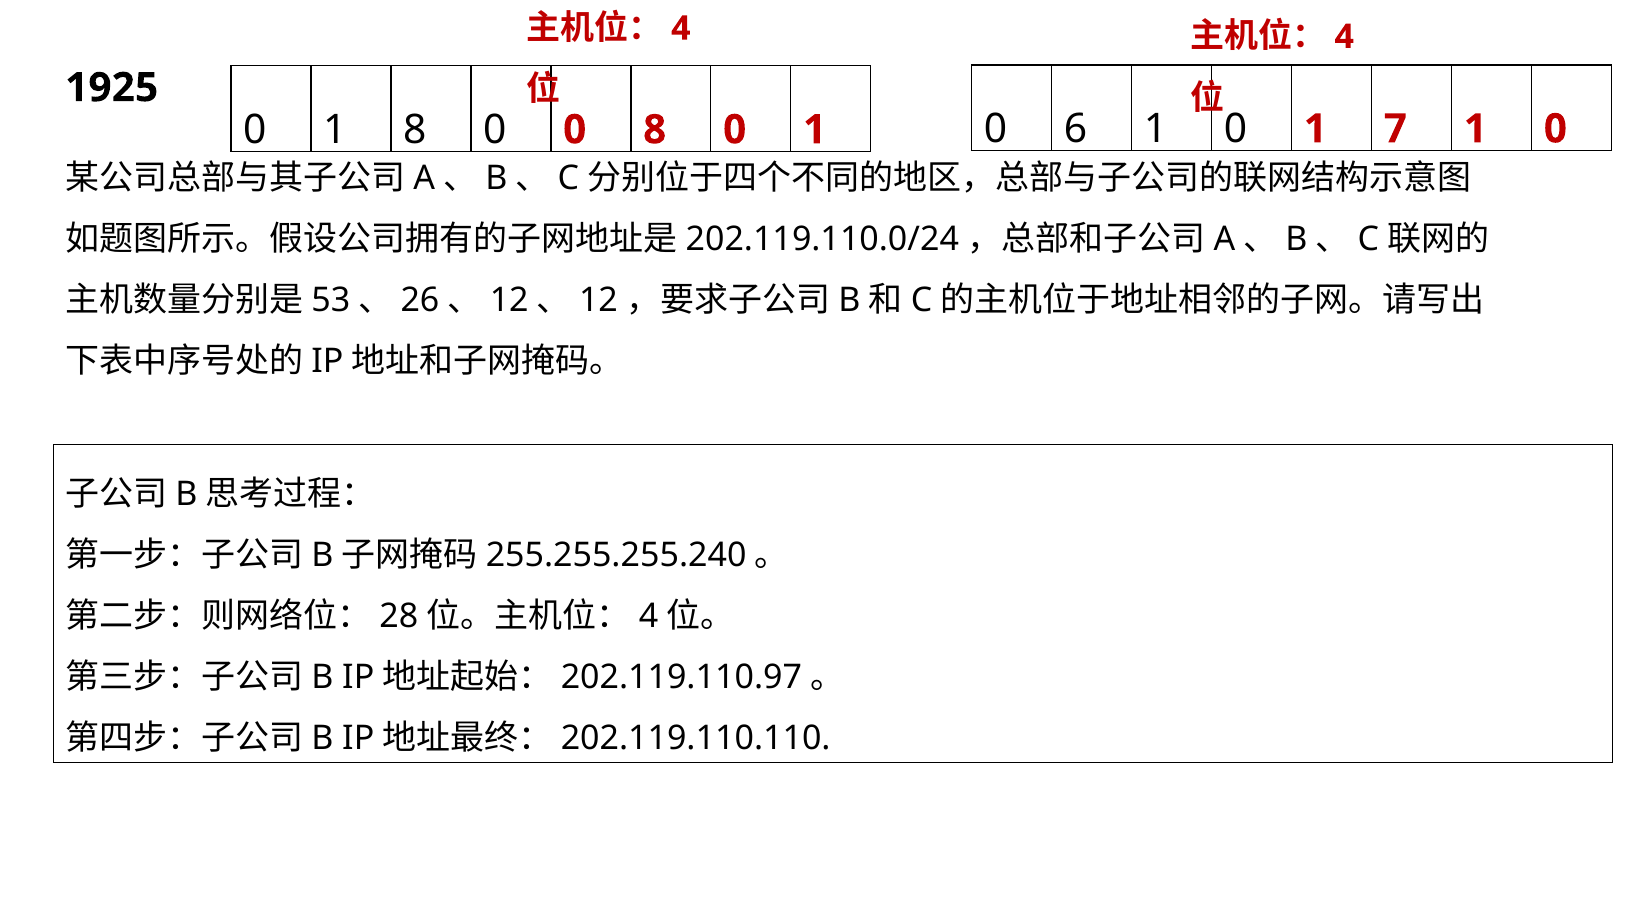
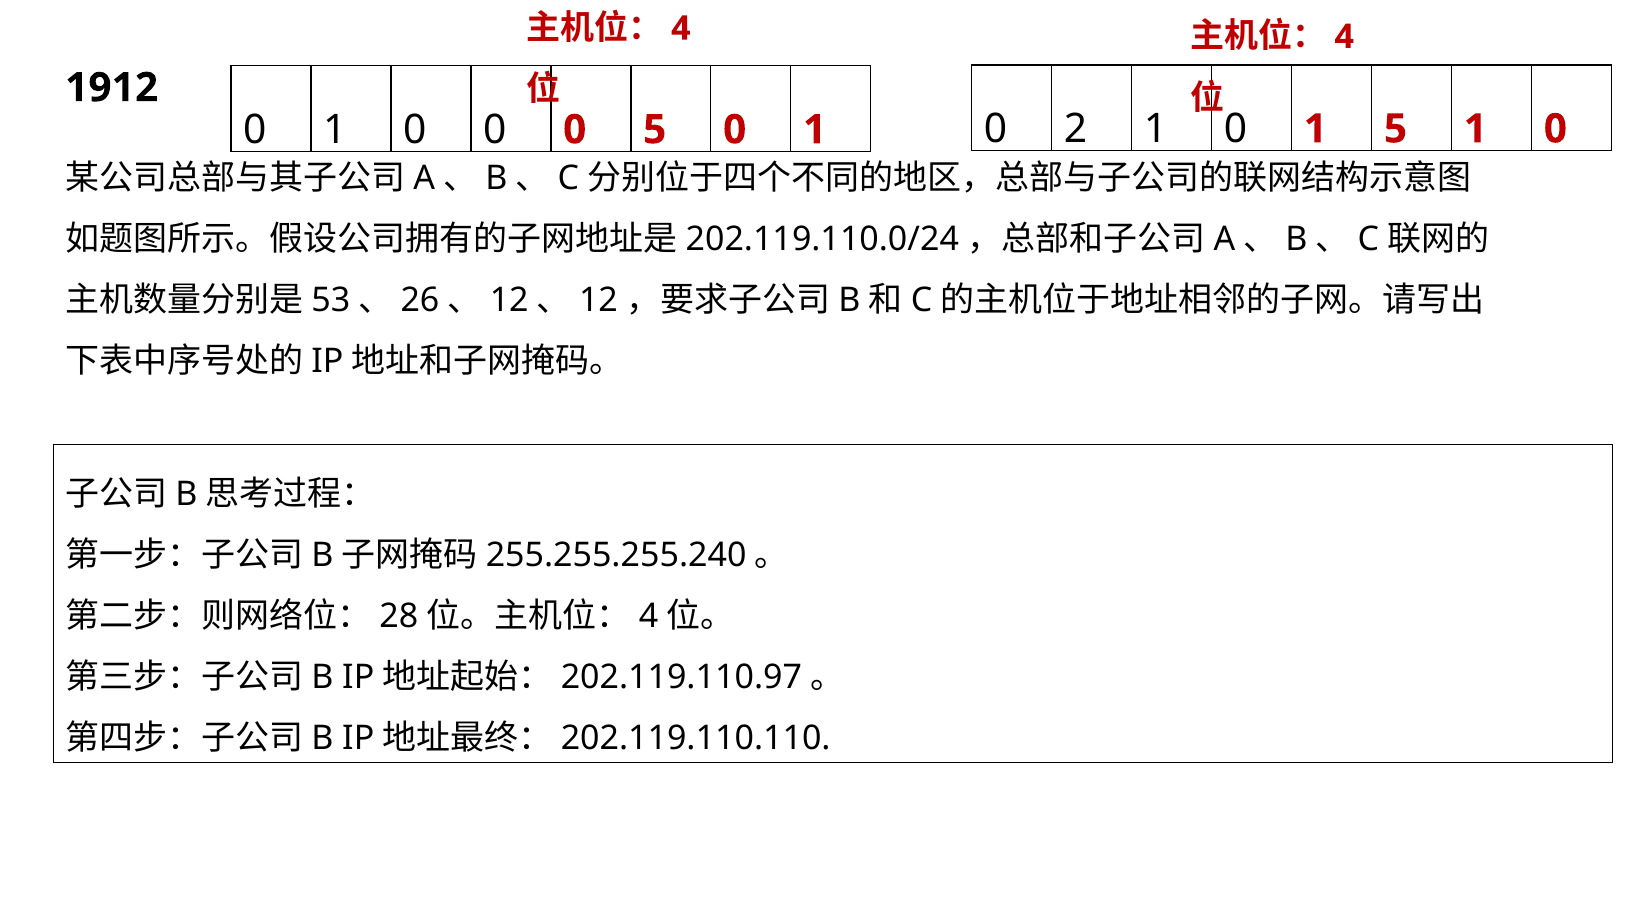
1925: 1925 -> 1912
6: 6 -> 2
1 7: 7 -> 5
0 1 8: 8 -> 0
0 8: 8 -> 5
